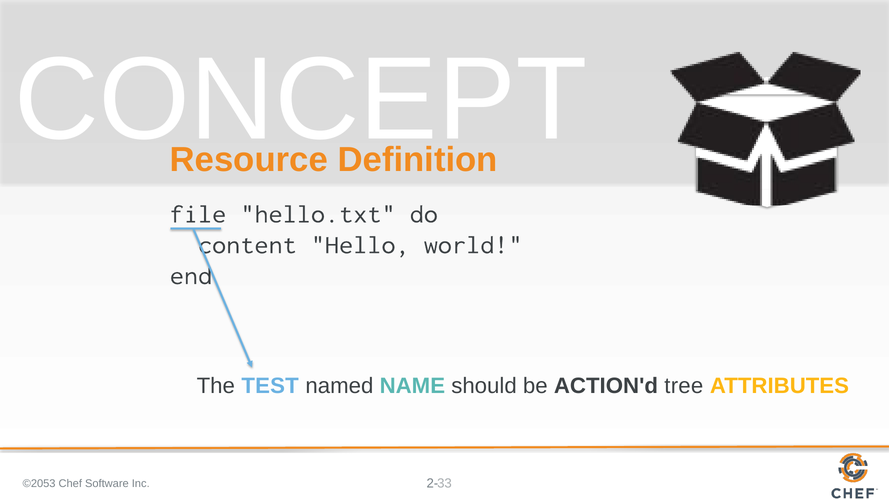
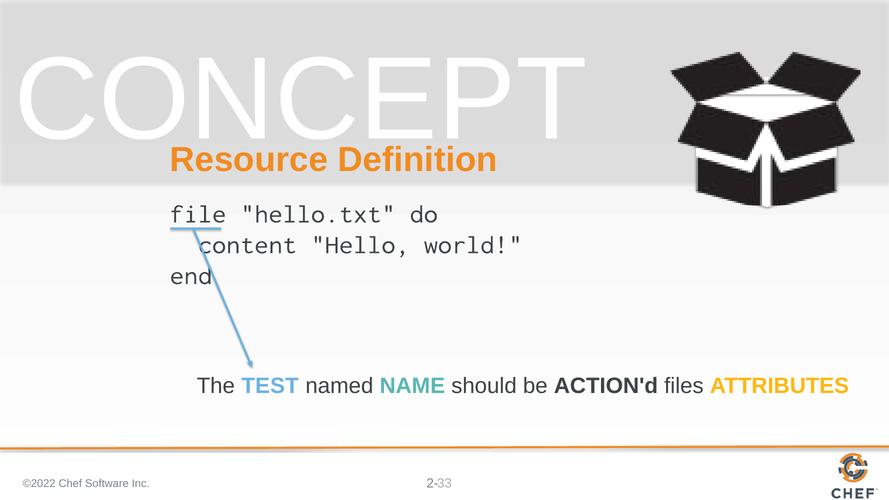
tree: tree -> files
©2053: ©2053 -> ©2022
